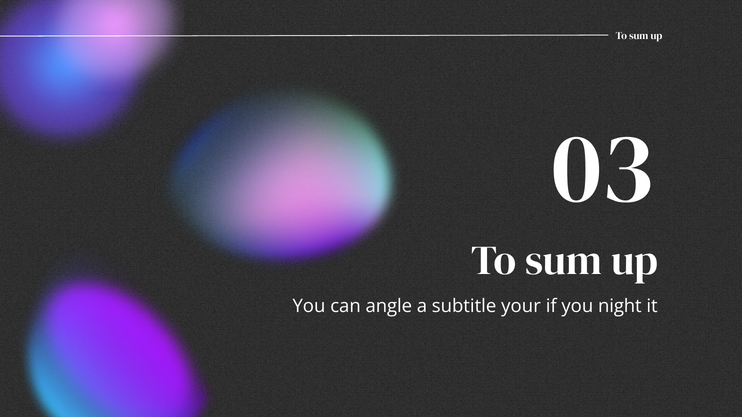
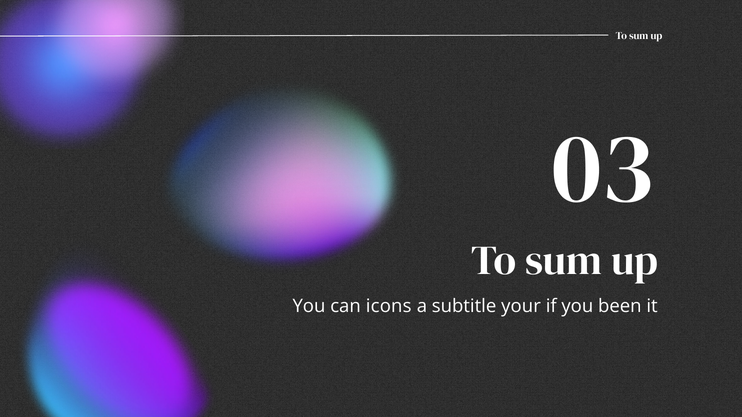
angle: angle -> icons
night: night -> been
